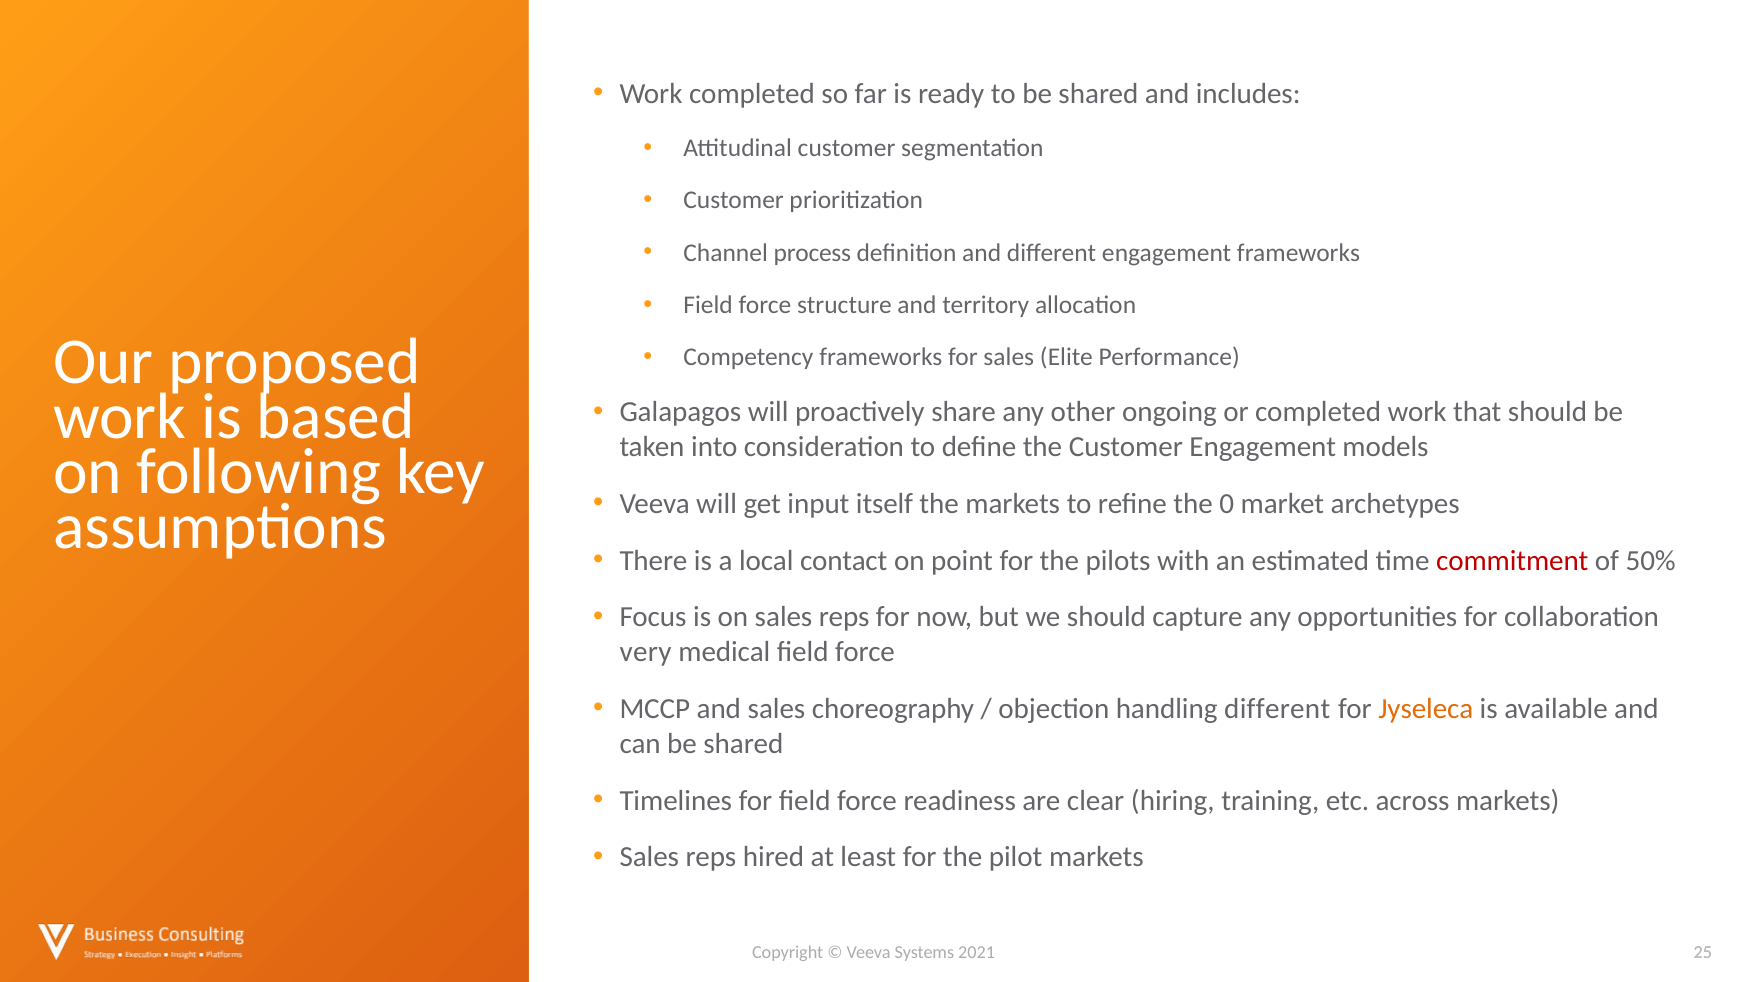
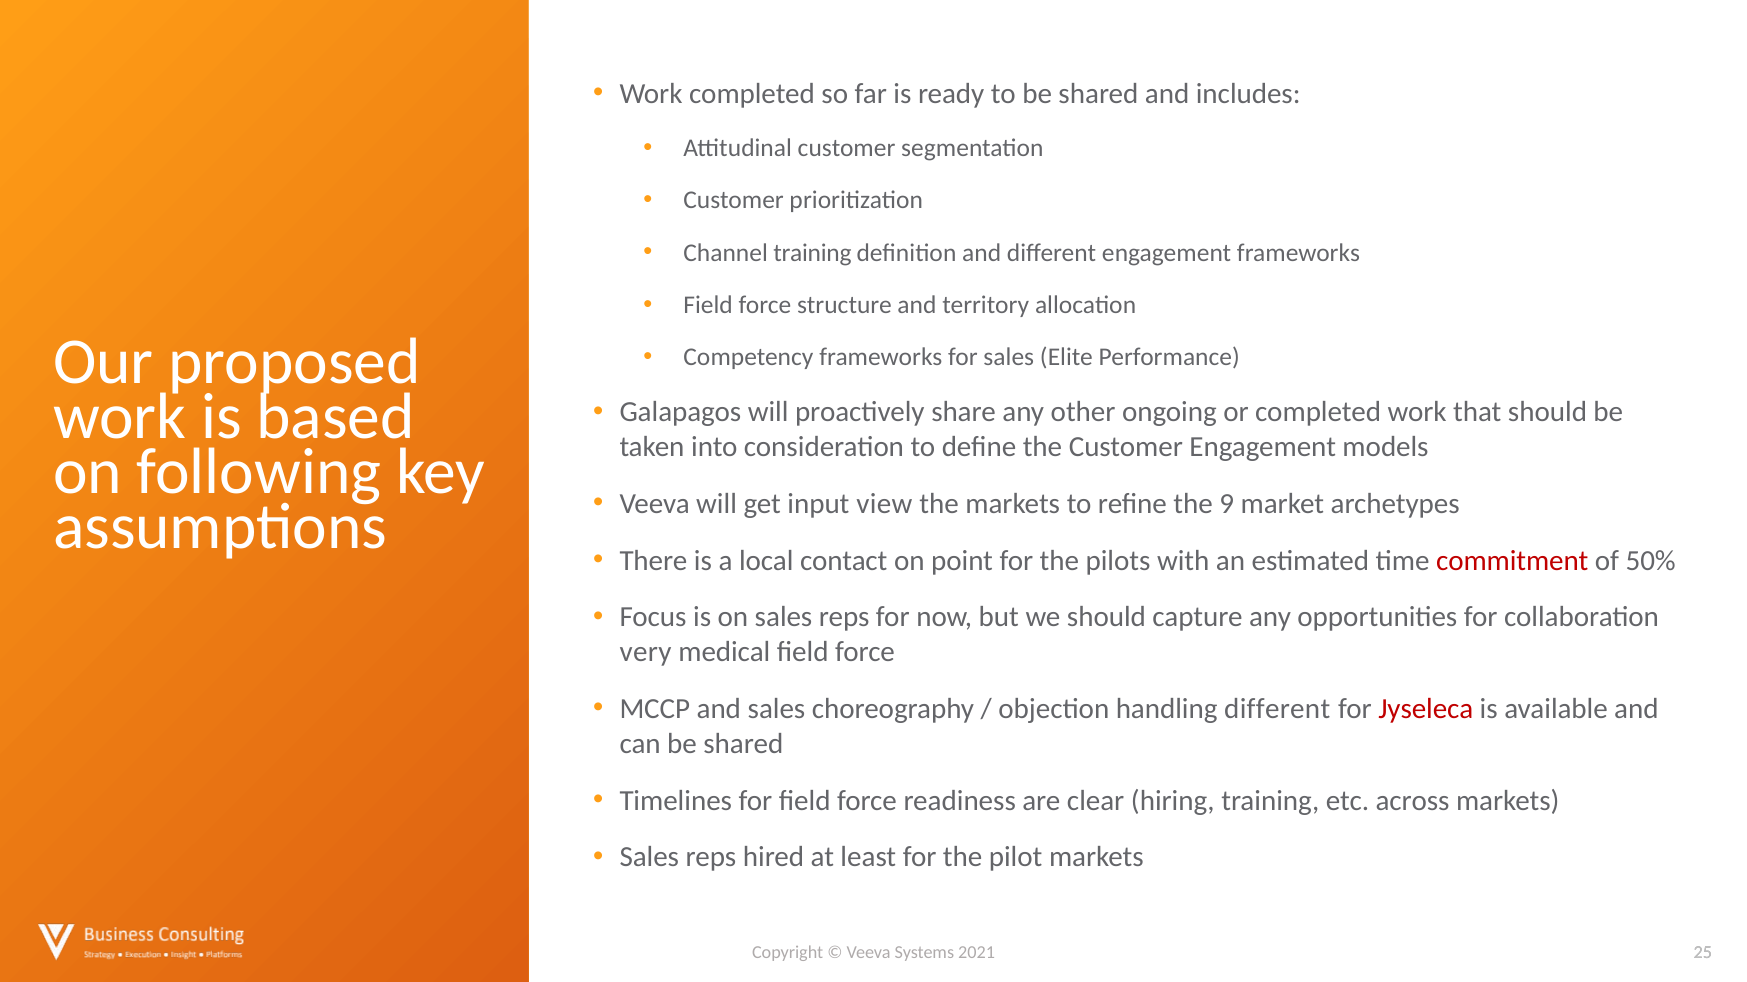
Channel process: process -> training
itself: itself -> view
0: 0 -> 9
Jyseleca colour: orange -> red
